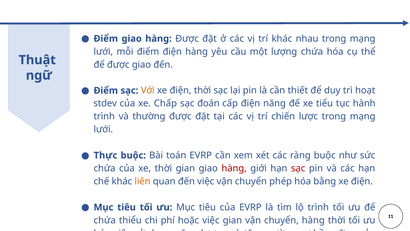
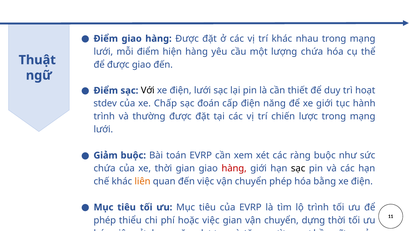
điểm điện: điện -> hiện
Với colour: orange -> black
điện thời: thời -> lưới
xe tiểu: tiểu -> giới
Thực: Thực -> Giảm
sạc at (298, 168) colour: red -> black
chứa at (105, 220): chứa -> phép
chuyển hàng: hàng -> dựng
